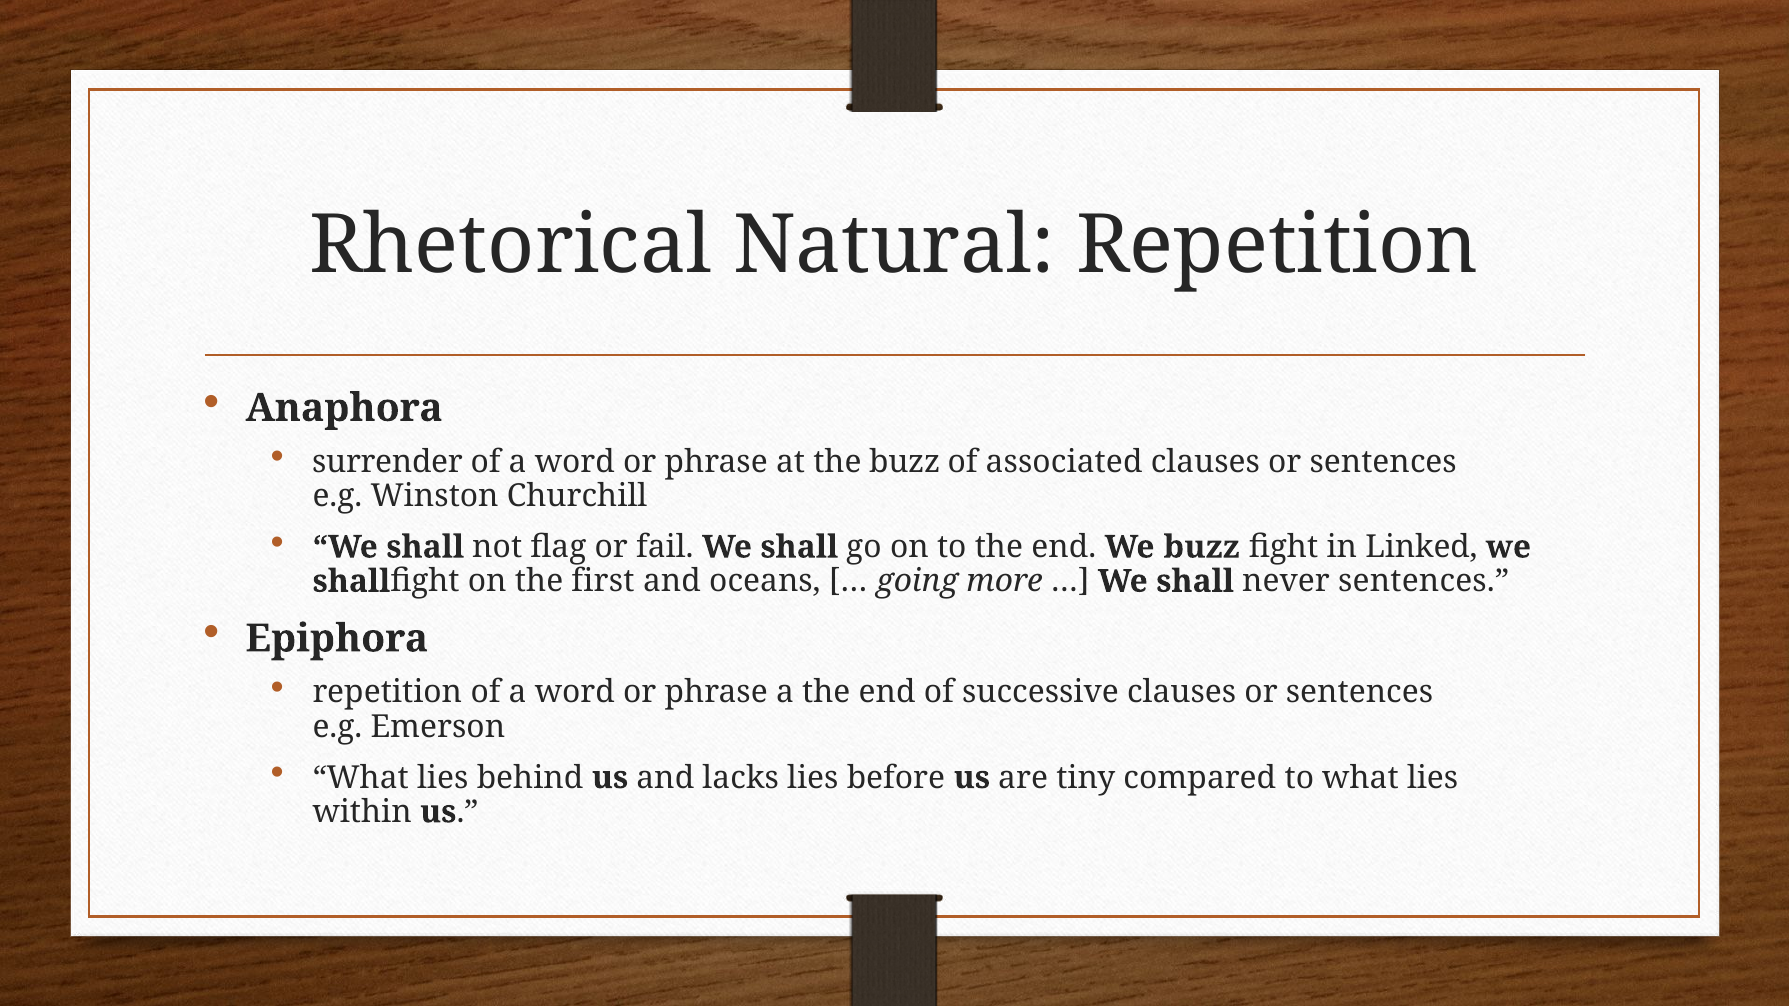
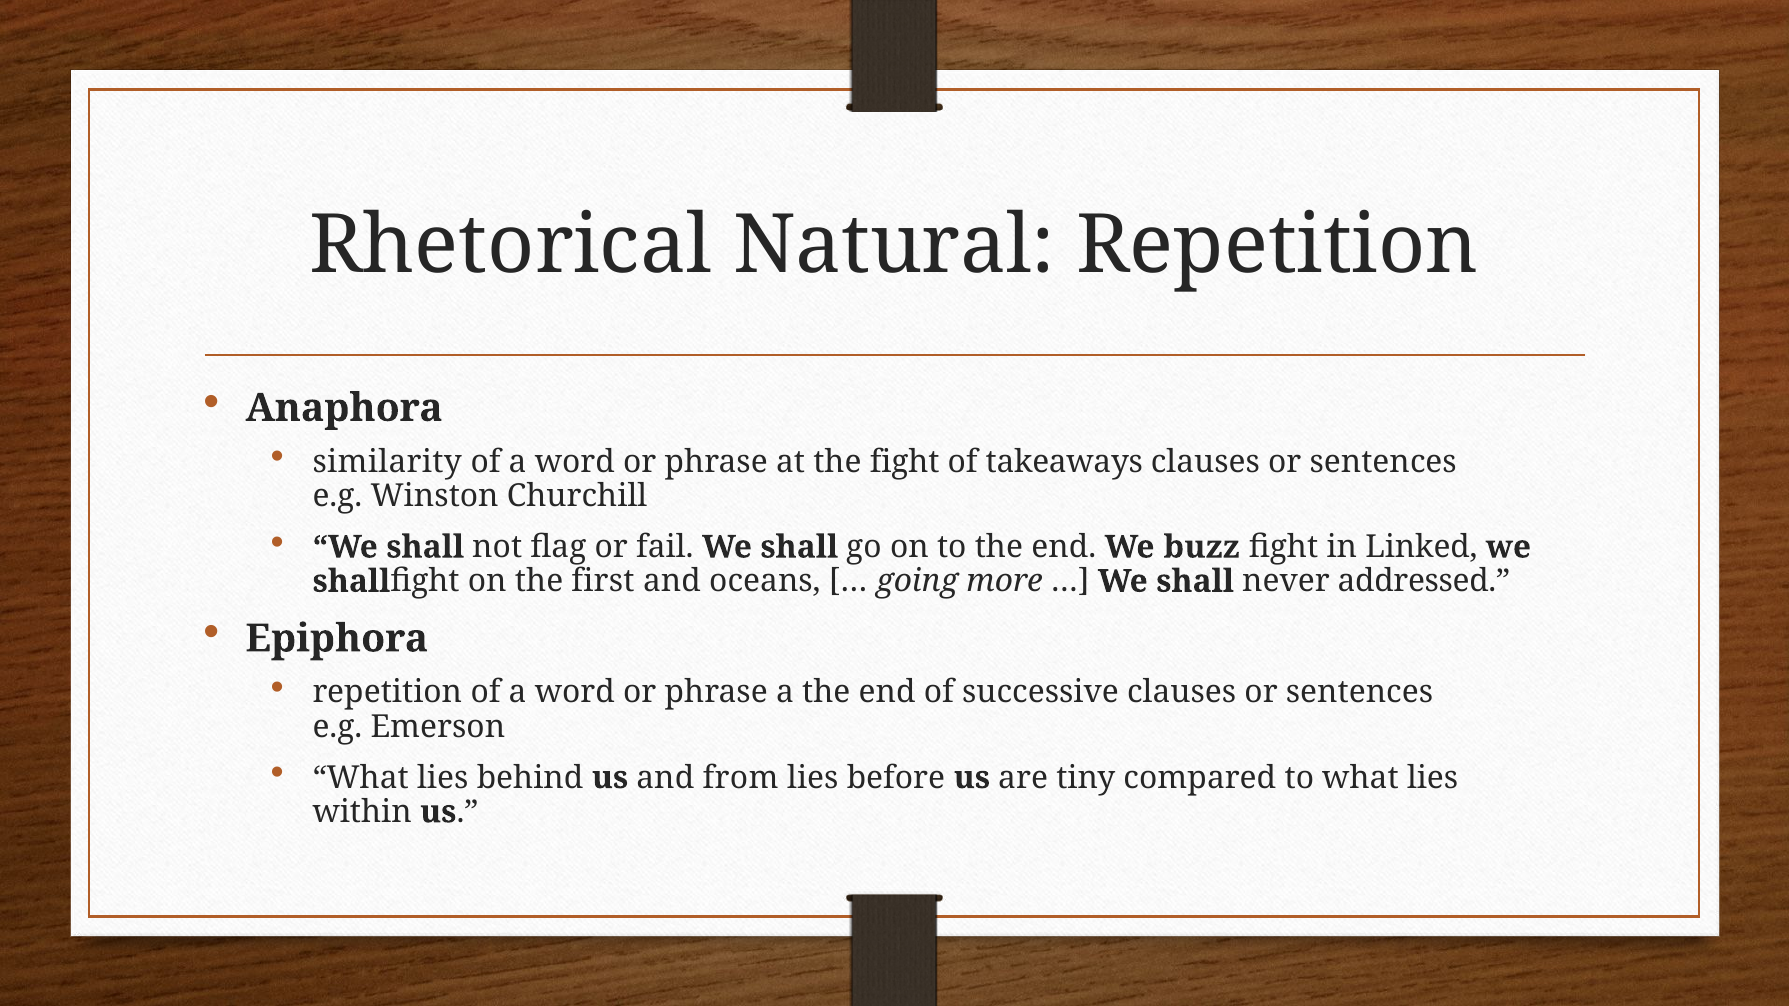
surrender: surrender -> similarity
the buzz: buzz -> fight
associated: associated -> takeaways
never sentences: sentences -> addressed
lacks: lacks -> from
